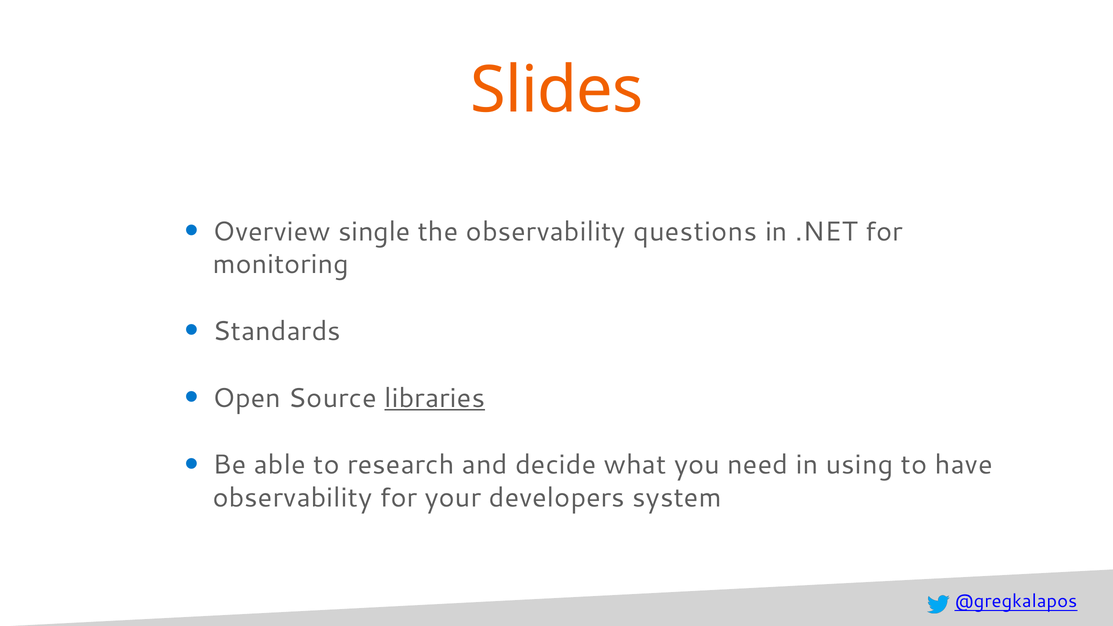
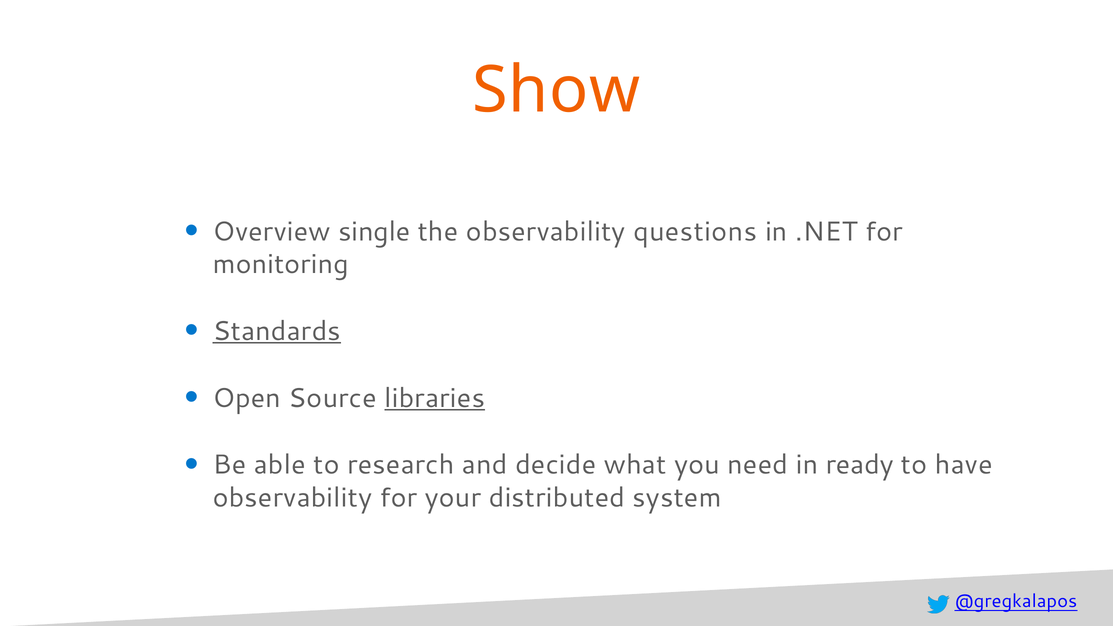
Slides: Slides -> Show
Standards underline: none -> present
using: using -> ready
developers: developers -> distributed
